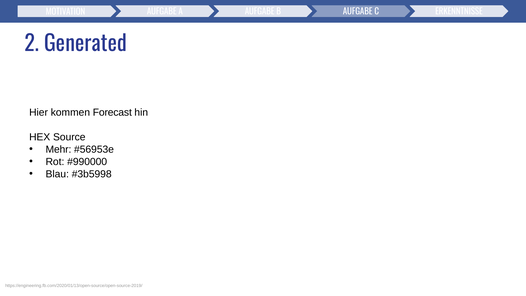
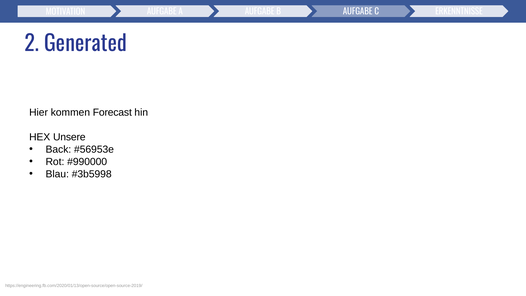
Source: Source -> Unsere
Mehr: Mehr -> Back
